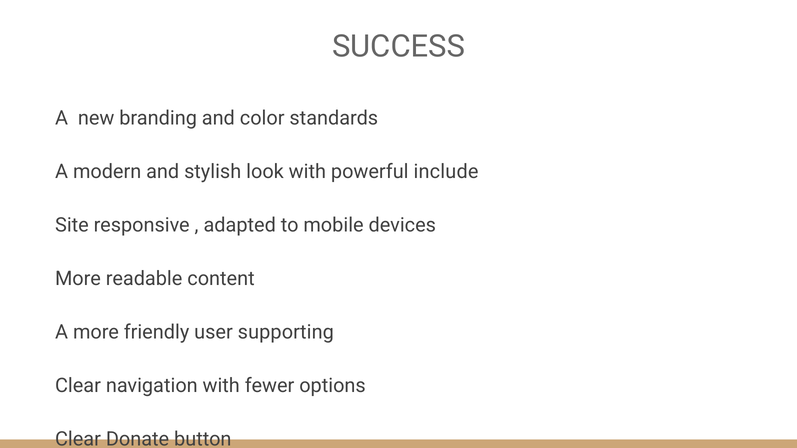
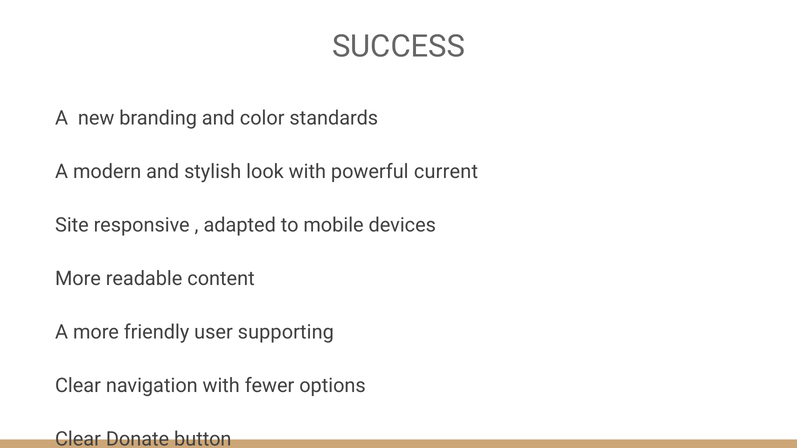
include: include -> current
